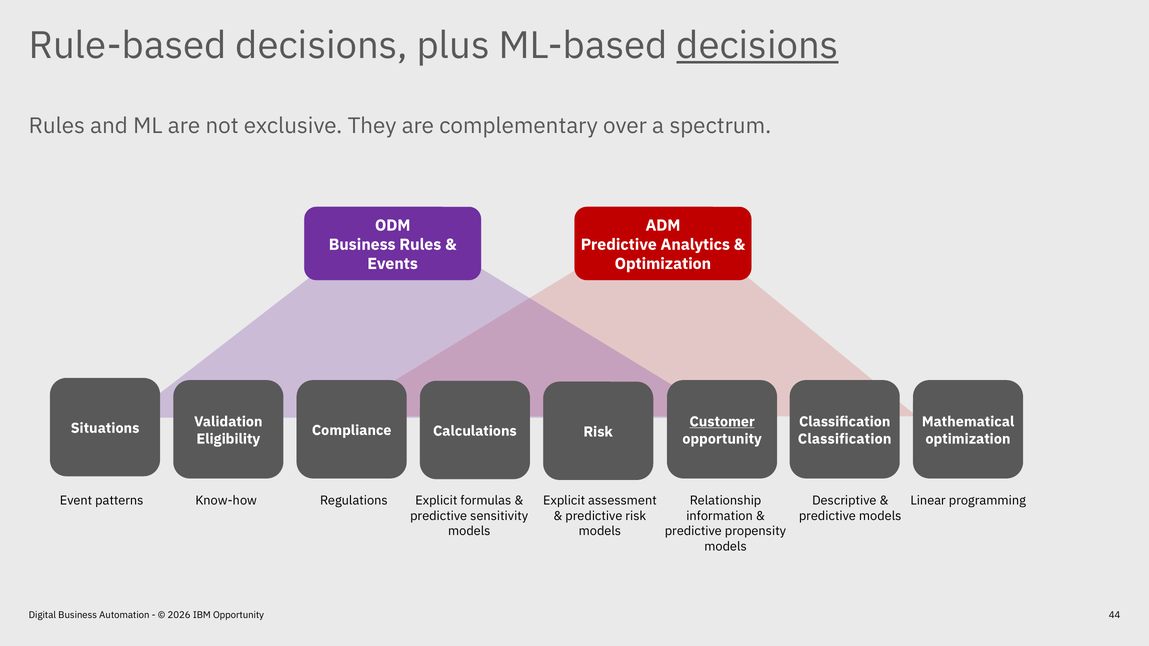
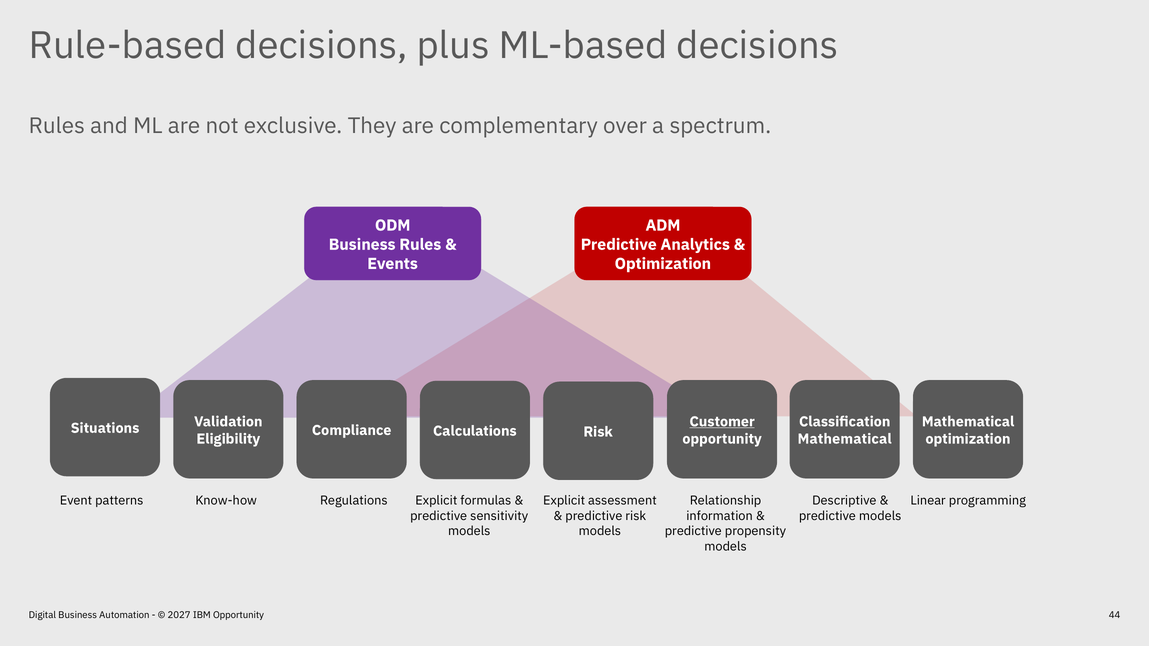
decisions at (757, 46) underline: present -> none
Classification at (845, 439): Classification -> Mathematical
2026: 2026 -> 2027
